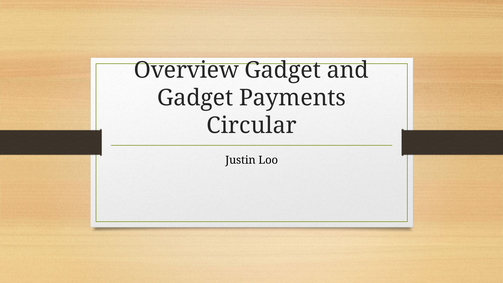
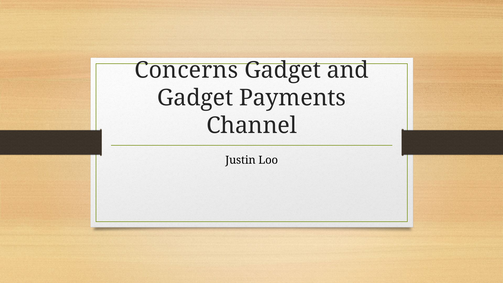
Overview: Overview -> Concerns
Circular: Circular -> Channel
